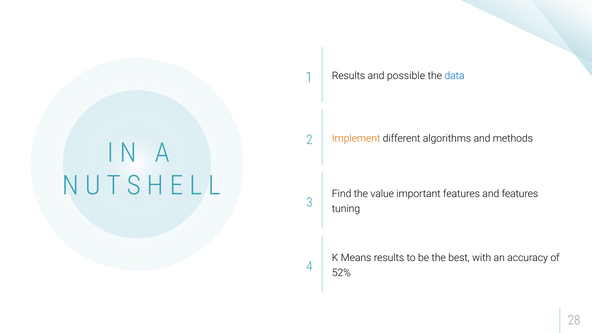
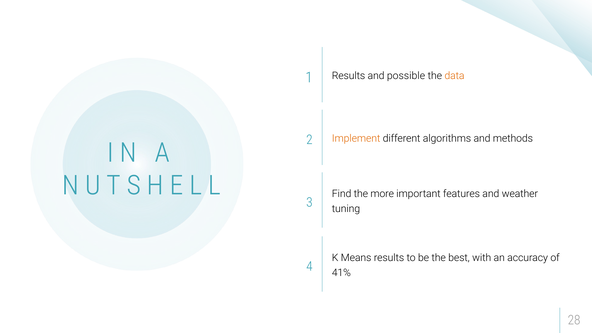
data colour: blue -> orange
value: value -> more
and features: features -> weather
52%: 52% -> 41%
